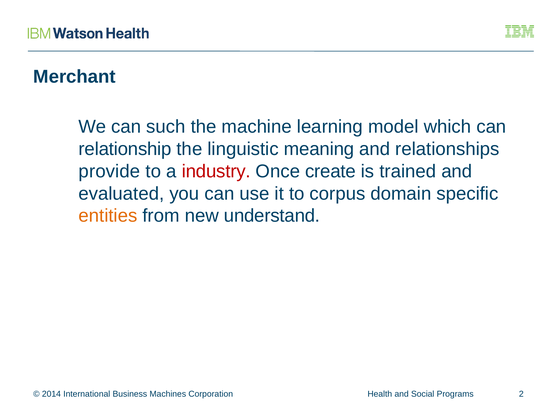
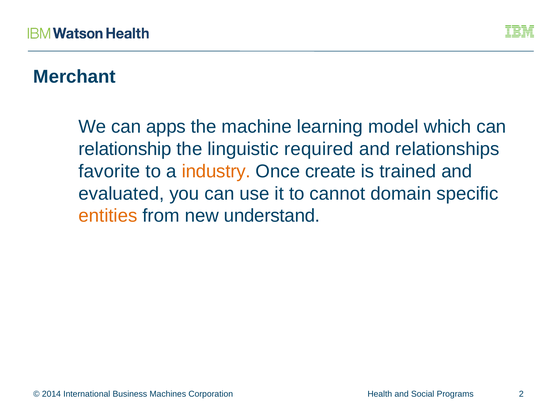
such: such -> apps
meaning: meaning -> required
provide: provide -> favorite
industry colour: red -> orange
corpus: corpus -> cannot
